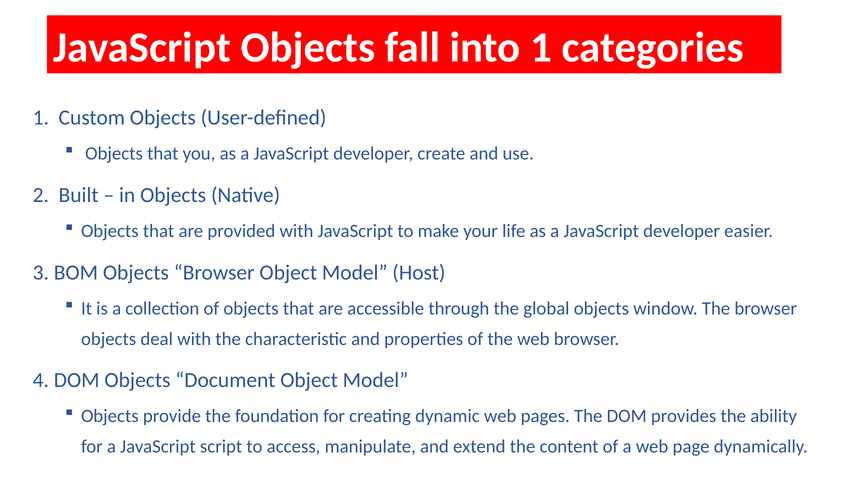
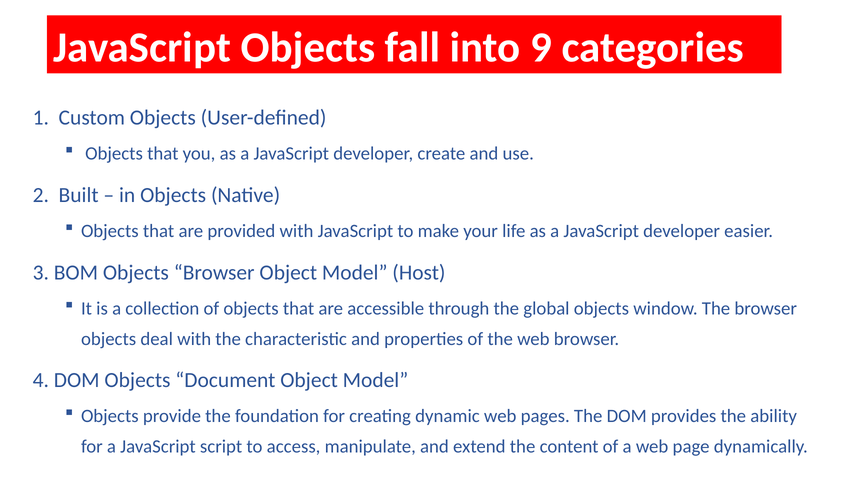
into 1: 1 -> 9
